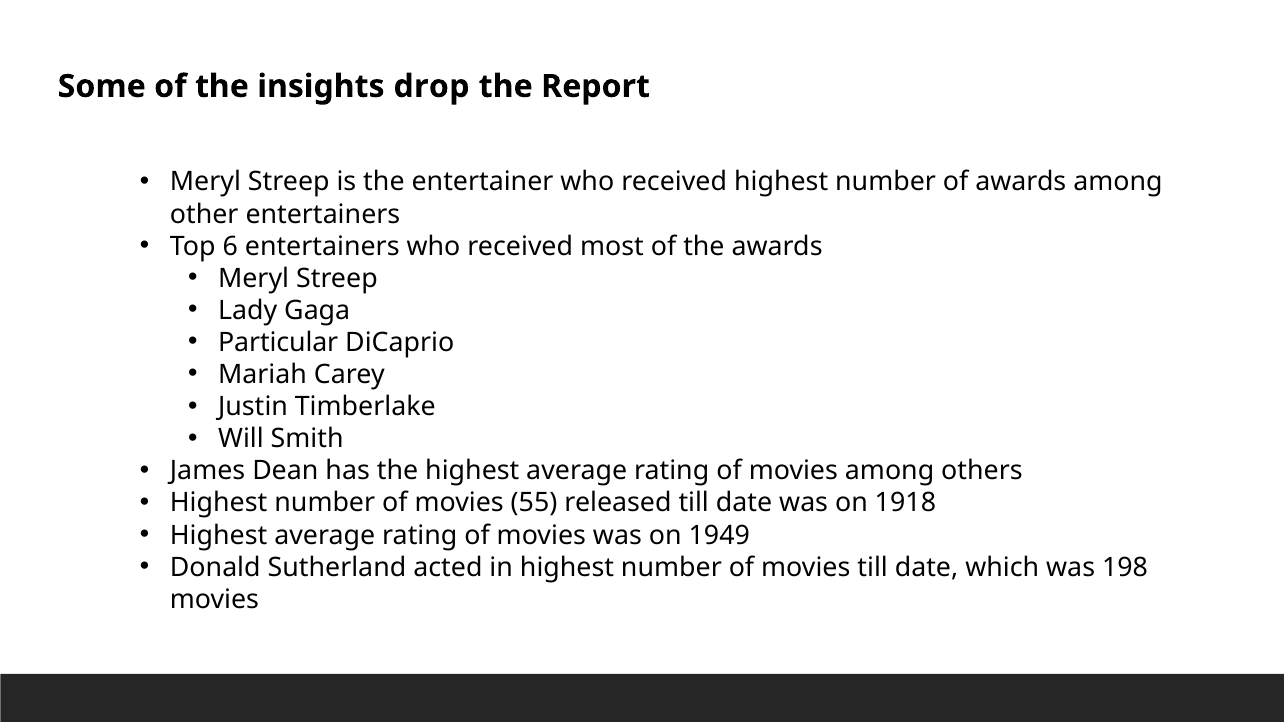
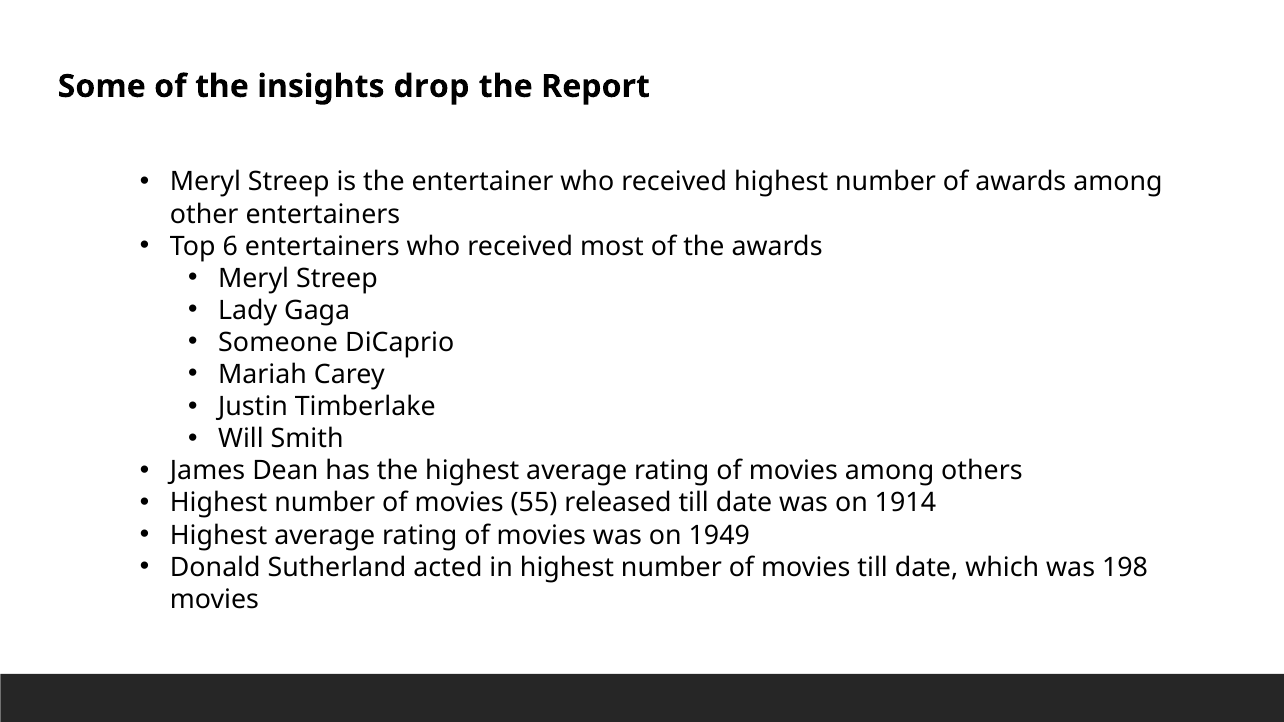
Particular: Particular -> Someone
1918: 1918 -> 1914
